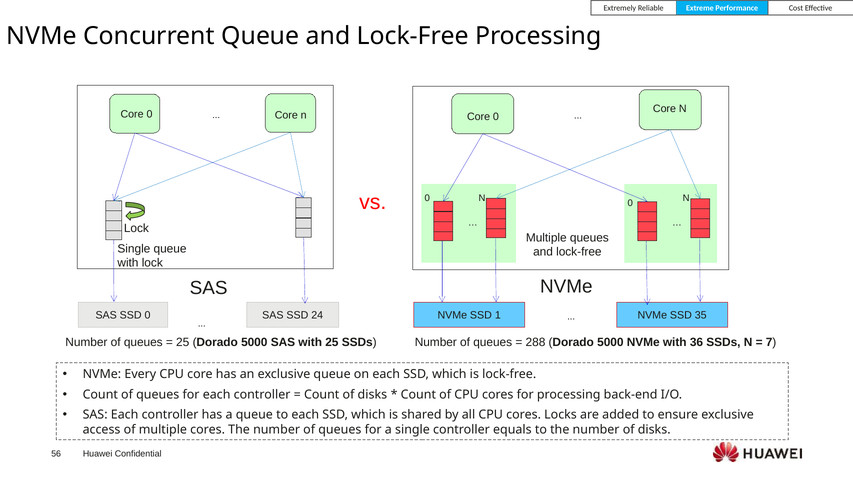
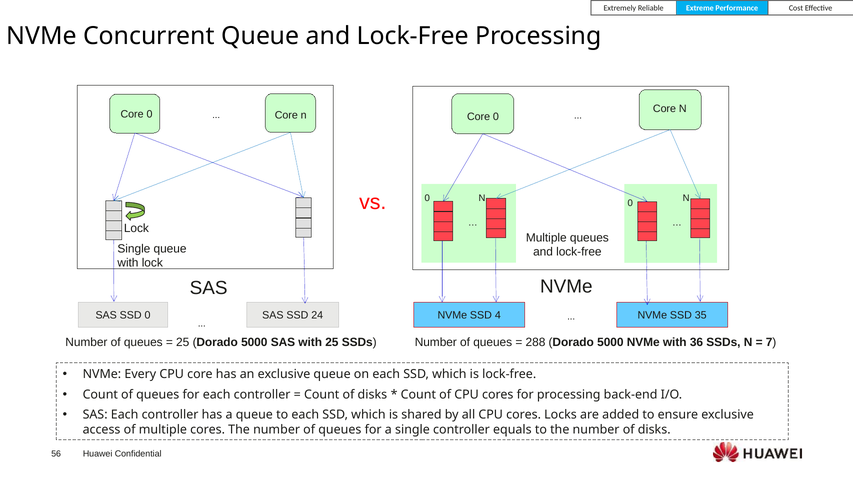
1: 1 -> 4
